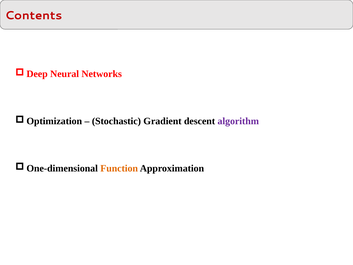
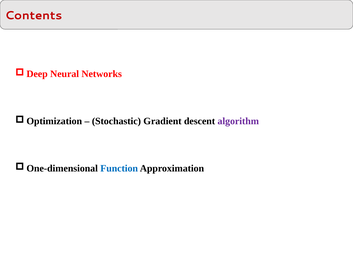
Function colour: orange -> blue
